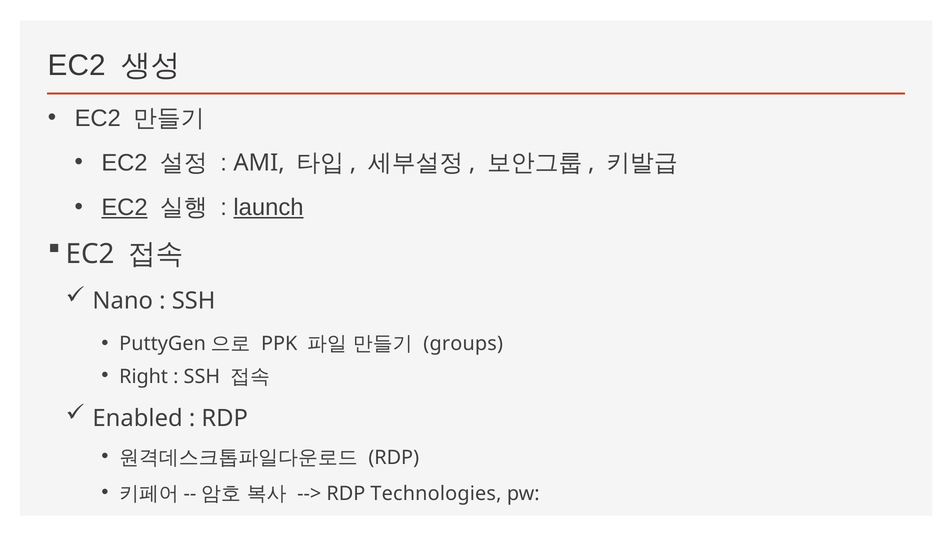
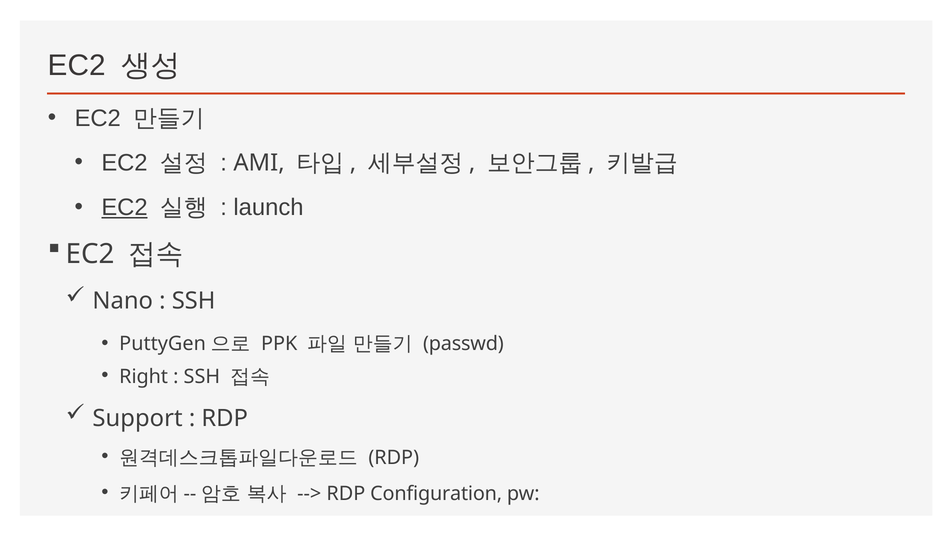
launch underline: present -> none
groups: groups -> passwd
Enabled: Enabled -> Support
Technologies: Technologies -> Configuration
